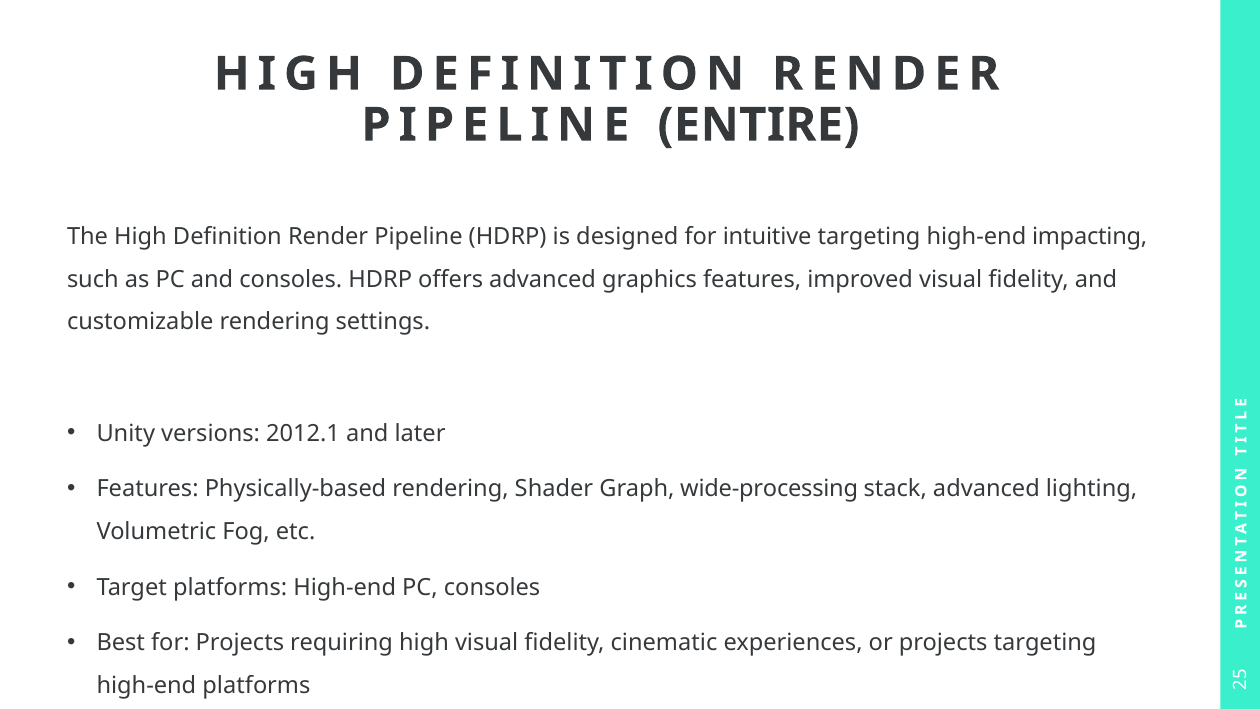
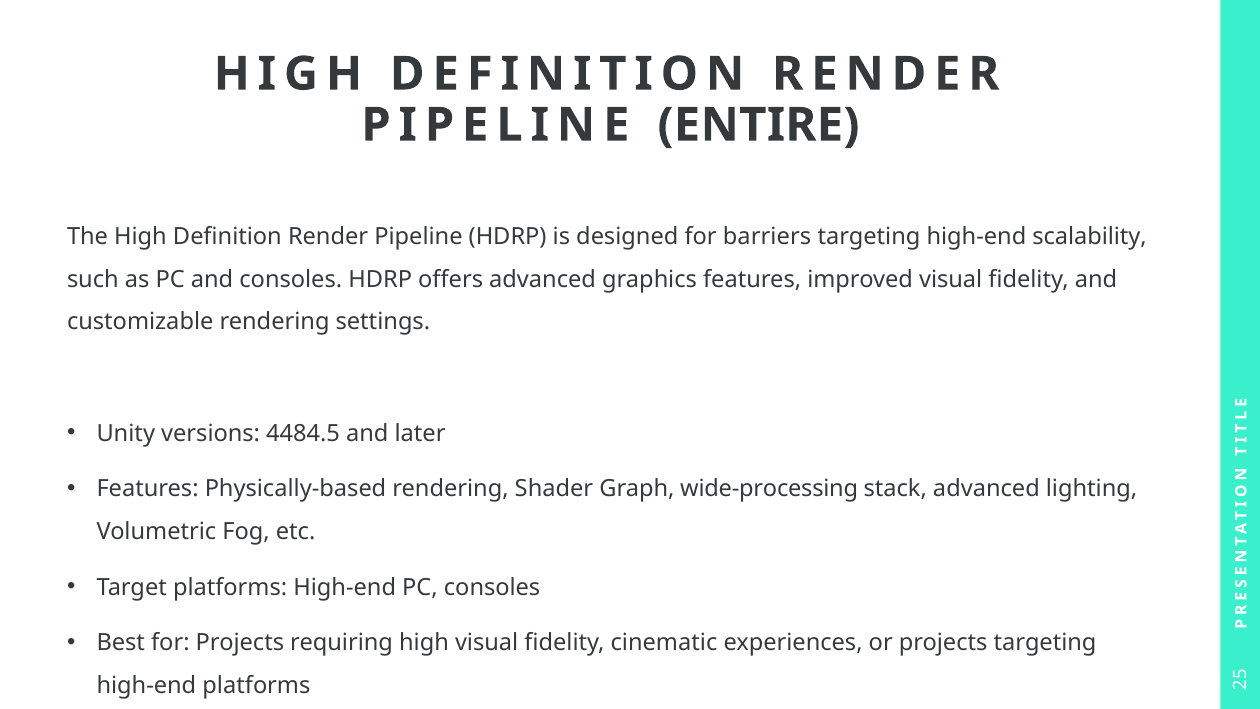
intuitive: intuitive -> barriers
impacting: impacting -> scalability
2012.1: 2012.1 -> 4484.5
